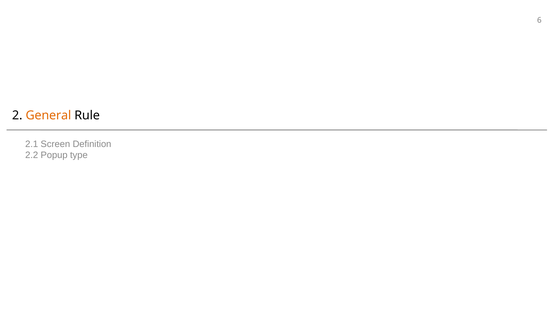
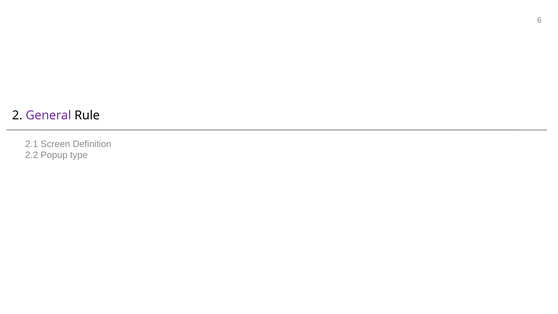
General colour: orange -> purple
